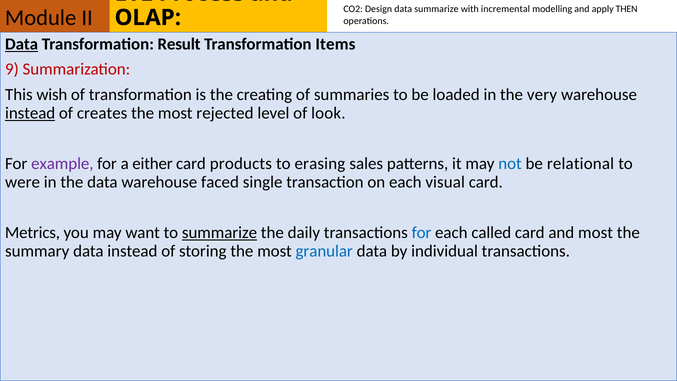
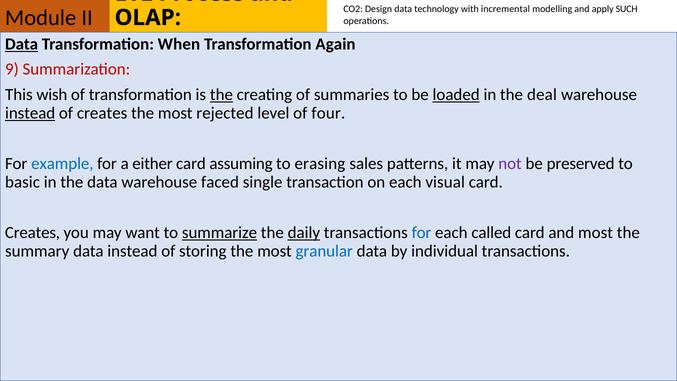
data summarize: summarize -> technology
THEN: THEN -> SUCH
Result: Result -> When
Items: Items -> Again
the at (221, 95) underline: none -> present
loaded underline: none -> present
very: very -> deal
look: look -> four
example colour: purple -> blue
products: products -> assuming
not colour: blue -> purple
relational: relational -> preserved
were: were -> basic
Metrics at (32, 233): Metrics -> Creates
daily underline: none -> present
